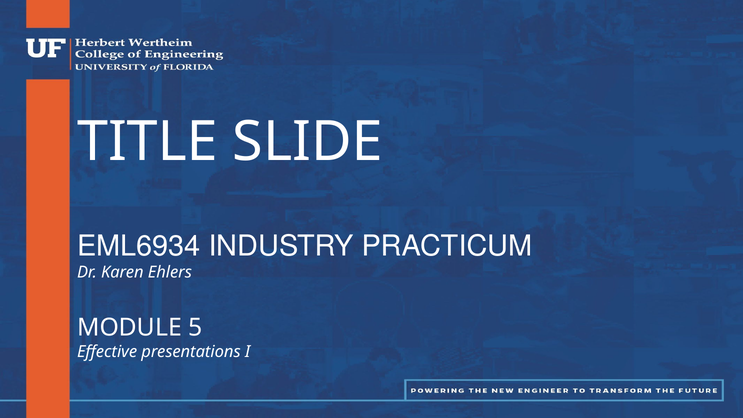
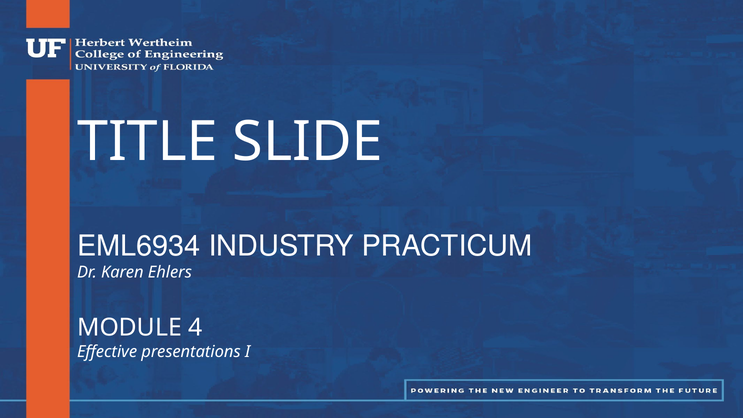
5: 5 -> 4
